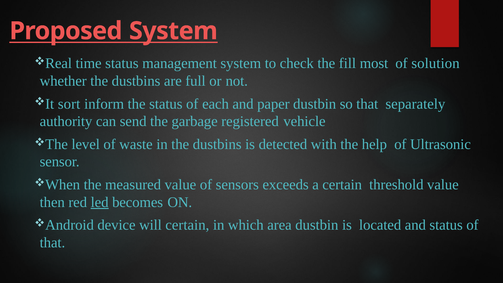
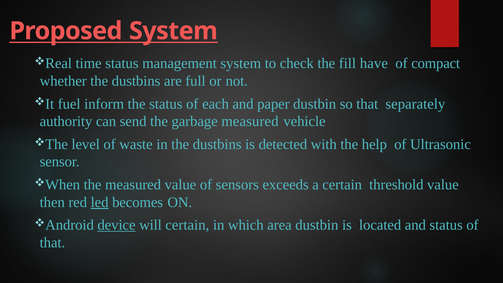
most: most -> have
solution: solution -> compact
sort: sort -> fuel
garbage registered: registered -> measured
device underline: none -> present
